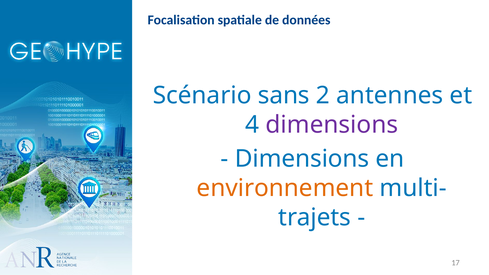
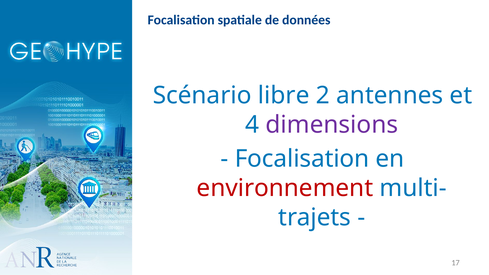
sans: sans -> libre
Dimensions at (302, 159): Dimensions -> Focalisation
environnement colour: orange -> red
